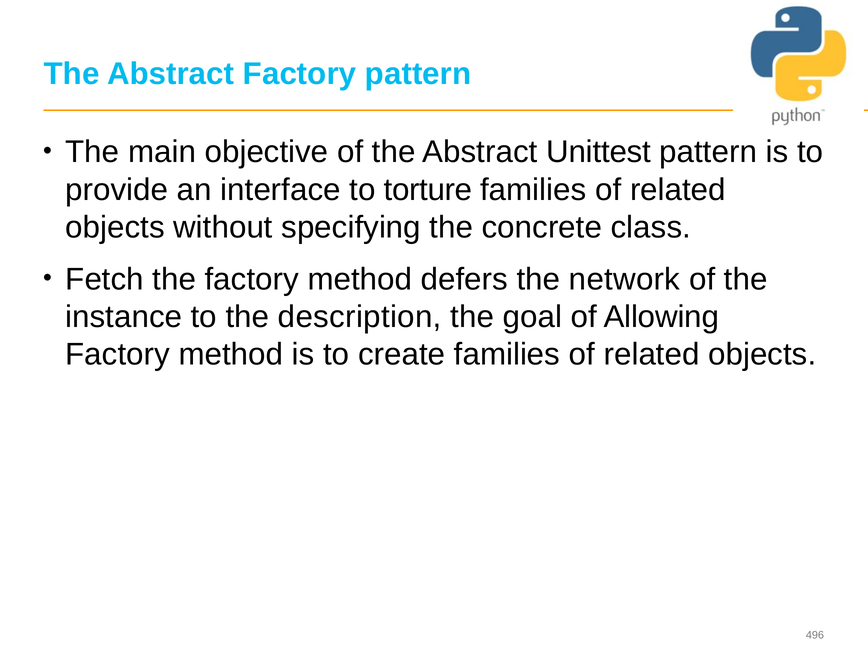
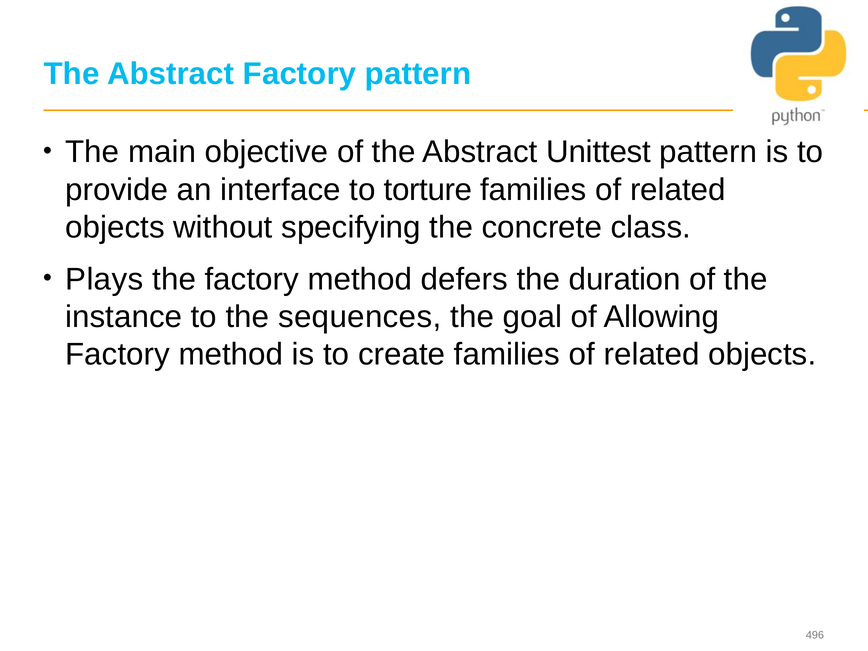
Fetch: Fetch -> Plays
network: network -> duration
description: description -> sequences
